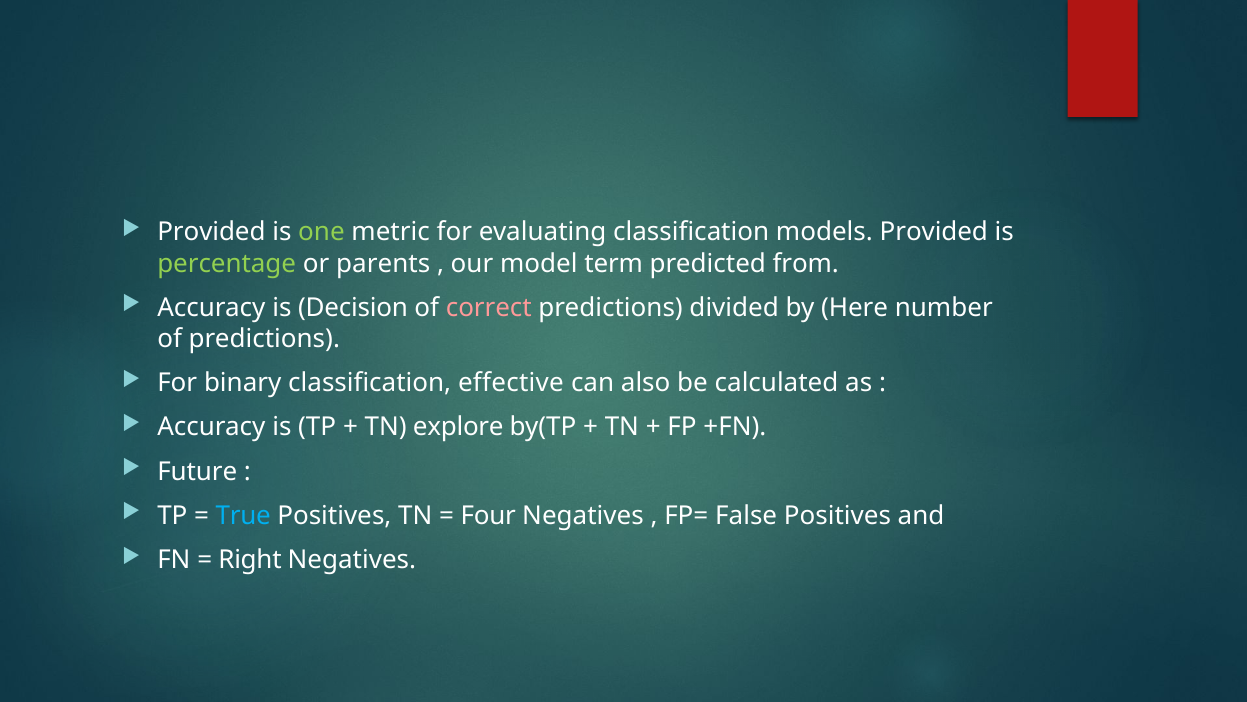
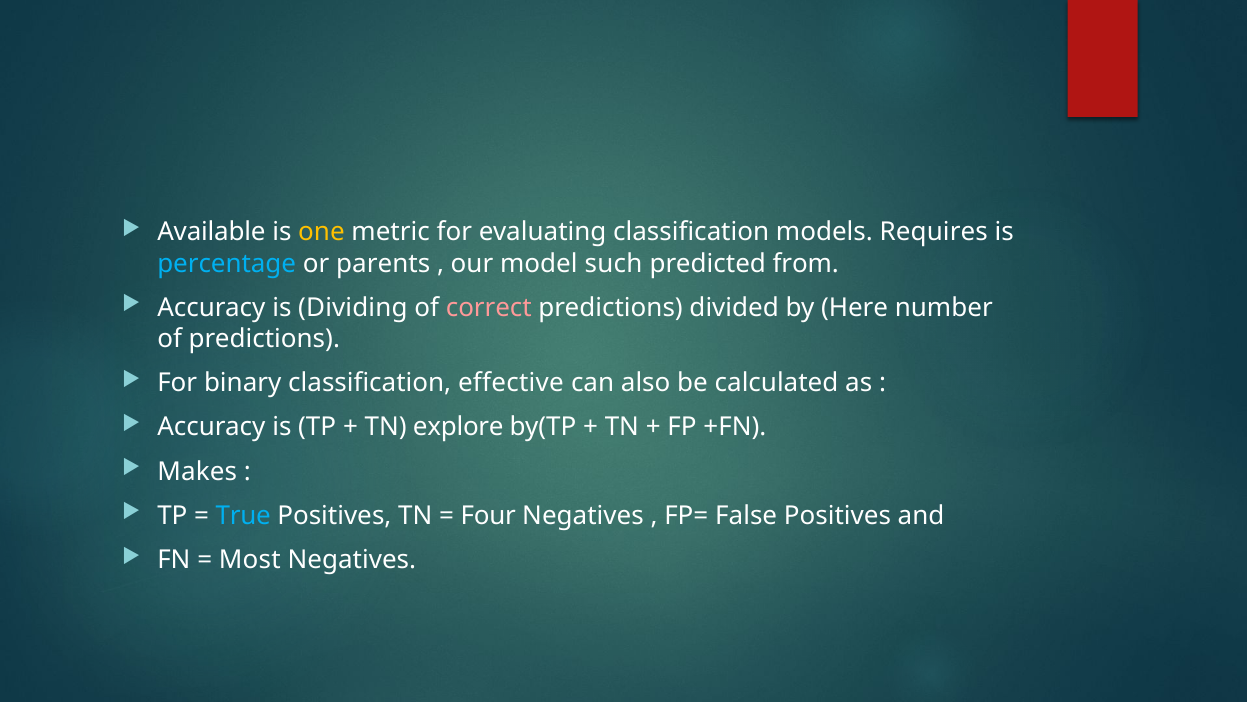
Provided at (211, 232): Provided -> Available
one colour: light green -> yellow
models Provided: Provided -> Requires
percentage colour: light green -> light blue
term: term -> such
Decision: Decision -> Dividing
Future: Future -> Makes
Right: Right -> Most
